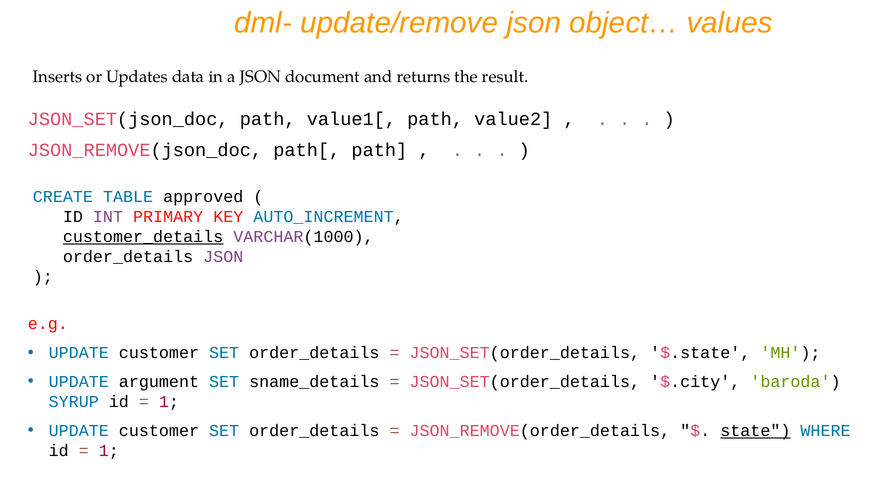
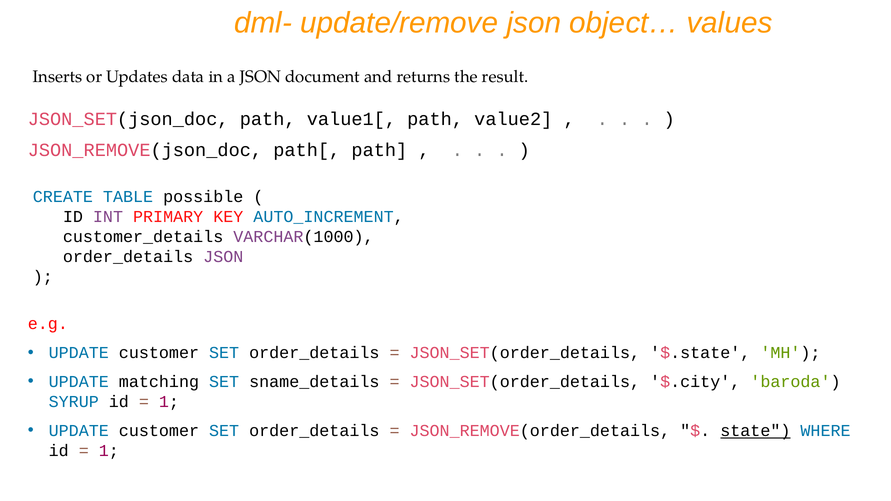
approved: approved -> possible
customer_details underline: present -> none
argument: argument -> matching
